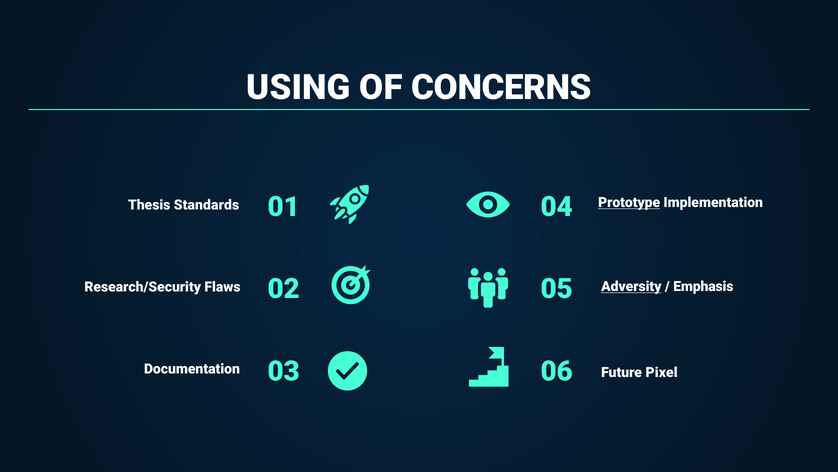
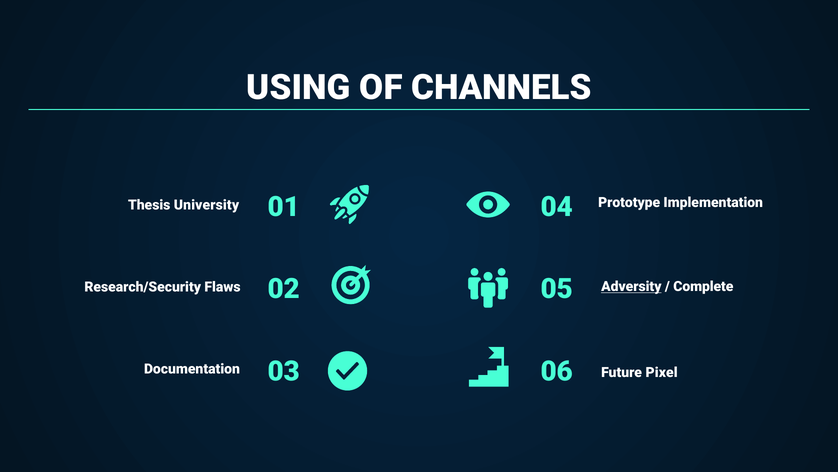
CONCERNS: CONCERNS -> CHANNELS
Prototype underline: present -> none
Standards: Standards -> University
Emphasis: Emphasis -> Complete
